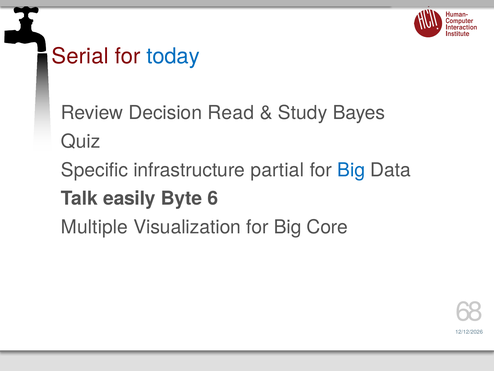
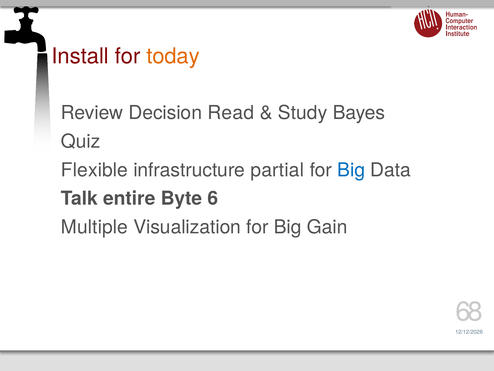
Serial: Serial -> Install
today colour: blue -> orange
Specific: Specific -> Flexible
easily: easily -> entire
Core: Core -> Gain
